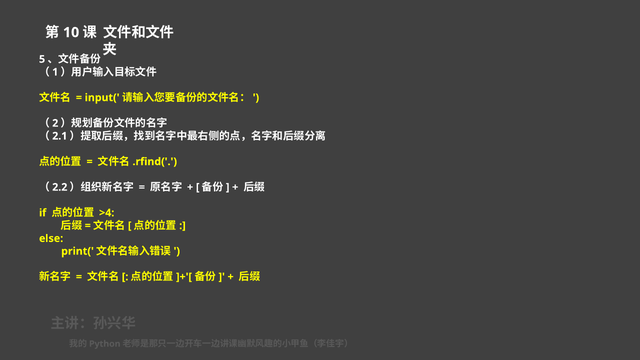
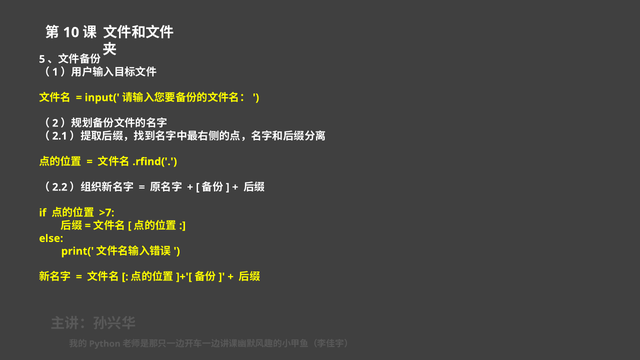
>4: >4 -> >7
